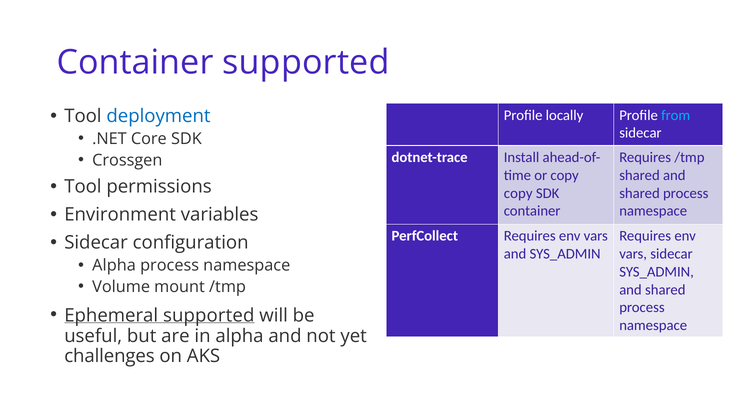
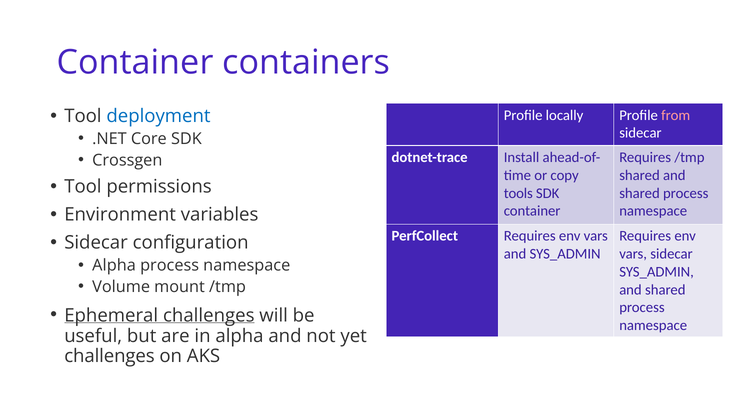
Container supported: supported -> containers
from colour: light blue -> pink
copy at (518, 193): copy -> tools
Ephemeral supported: supported -> challenges
